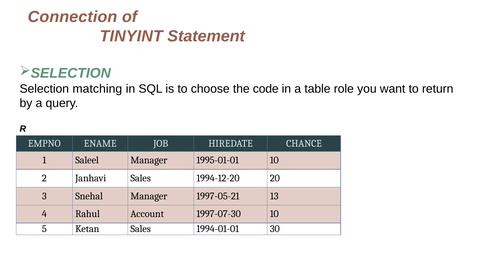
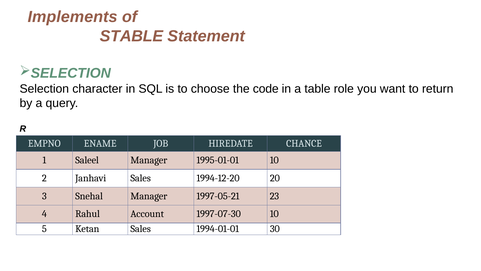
Connection: Connection -> Implements
TINYINT: TINYINT -> STABLE
matching: matching -> character
13: 13 -> 23
